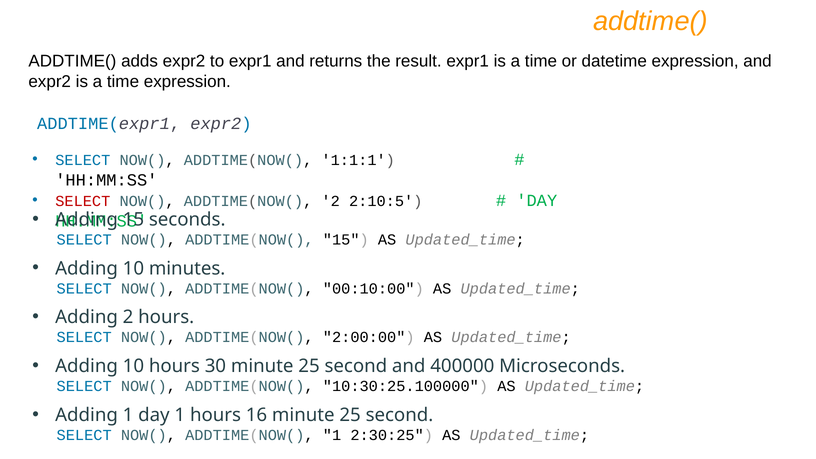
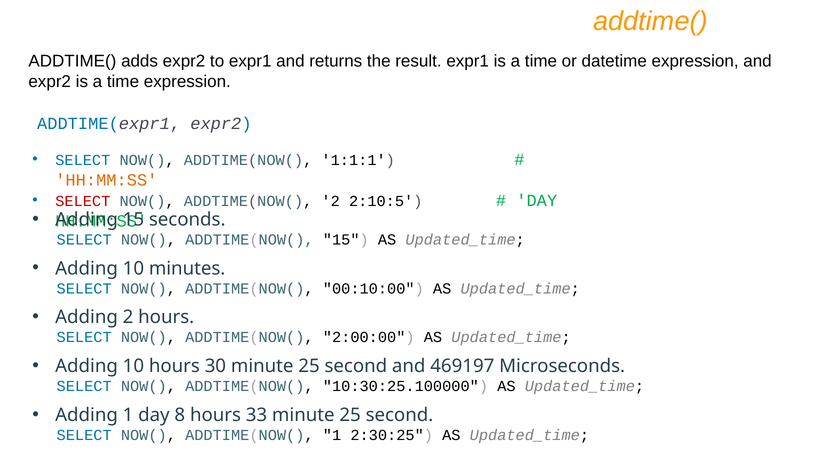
HH:MM:SS at (106, 180) colour: black -> orange
400000: 400000 -> 469197
day 1: 1 -> 8
16: 16 -> 33
